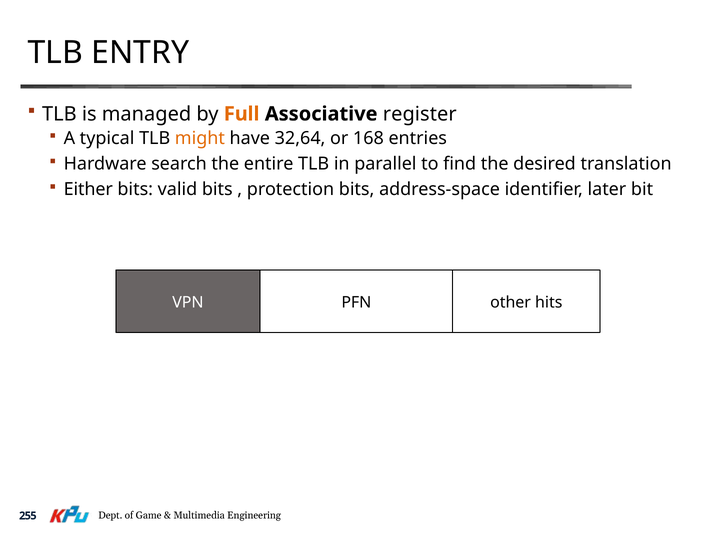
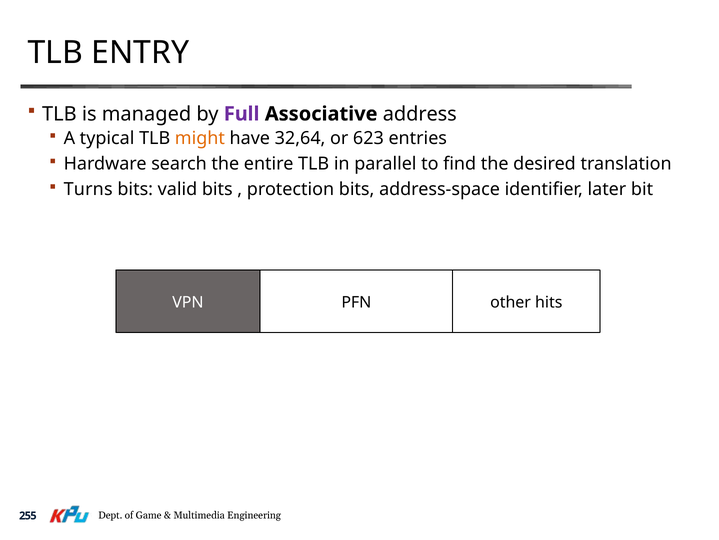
Full colour: orange -> purple
register: register -> address
168: 168 -> 623
Either: Either -> Turns
